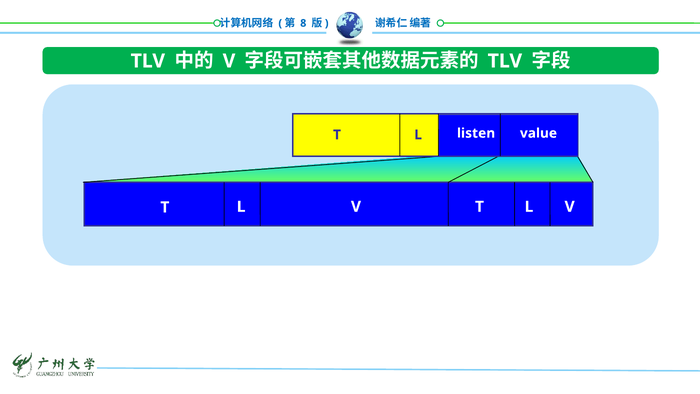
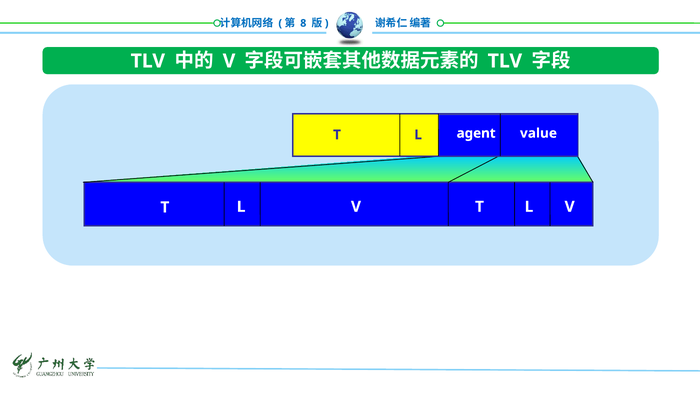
listen: listen -> agent
